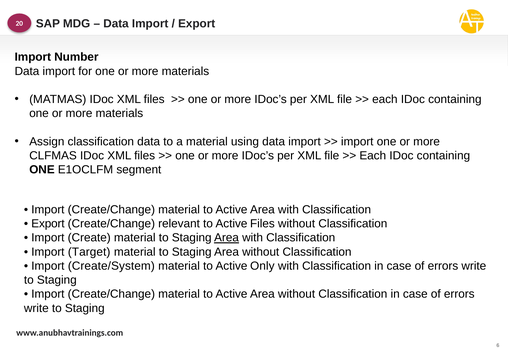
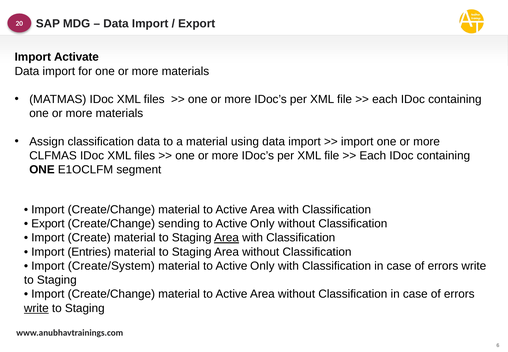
Number: Number -> Activate
relevant: relevant -> sending
Files at (262, 224): Files -> Only
Target: Target -> Entries
write at (36, 308) underline: none -> present
